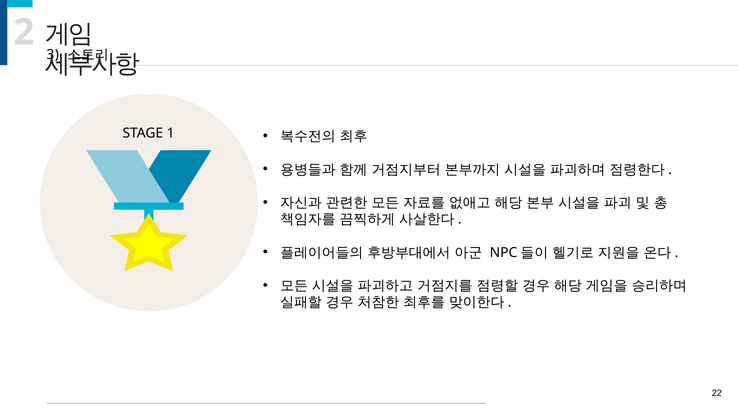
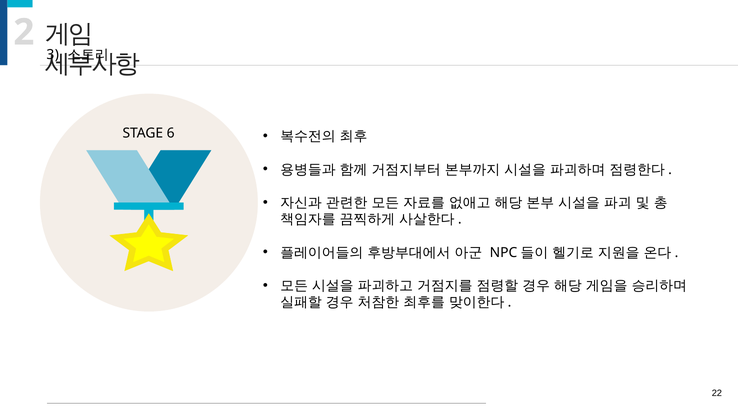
1: 1 -> 6
